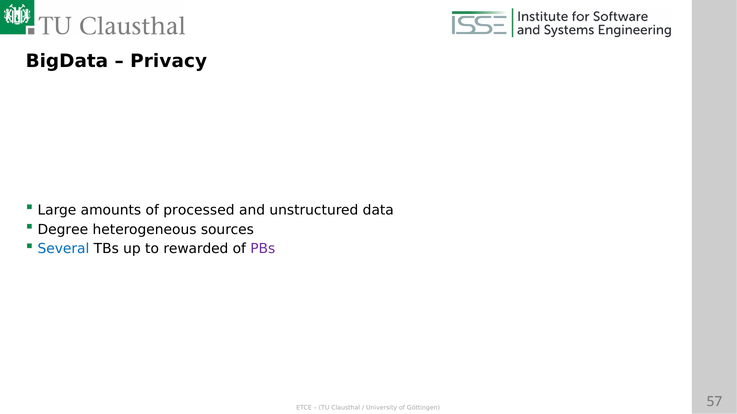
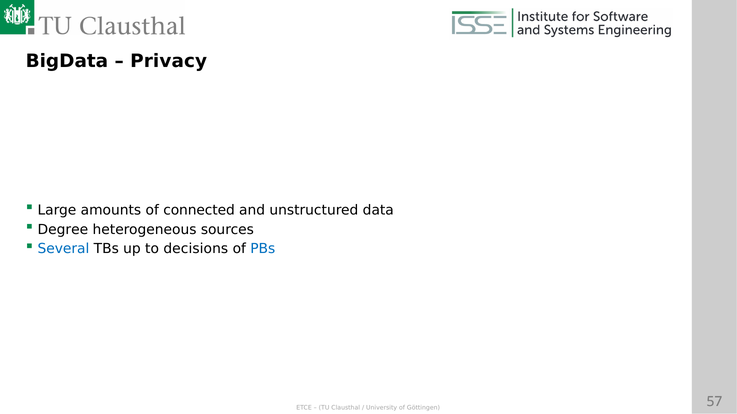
processed: processed -> connected
rewarded: rewarded -> decisions
PBs colour: purple -> blue
